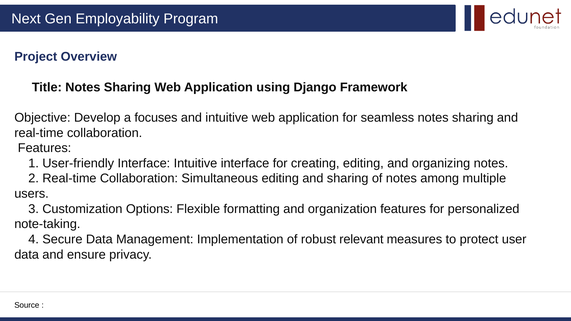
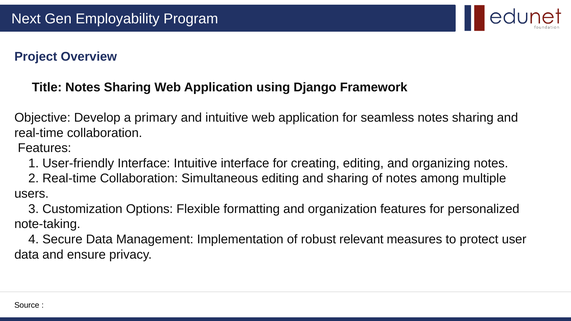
focuses: focuses -> primary
